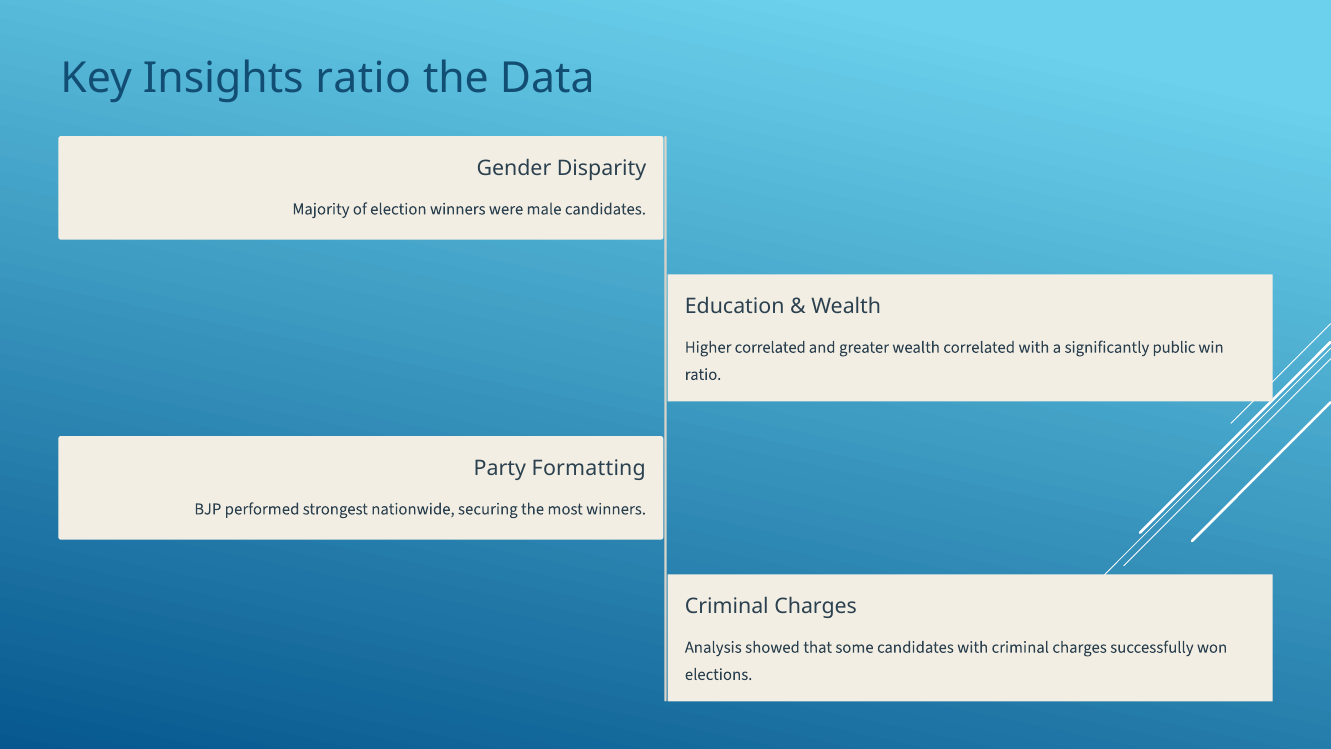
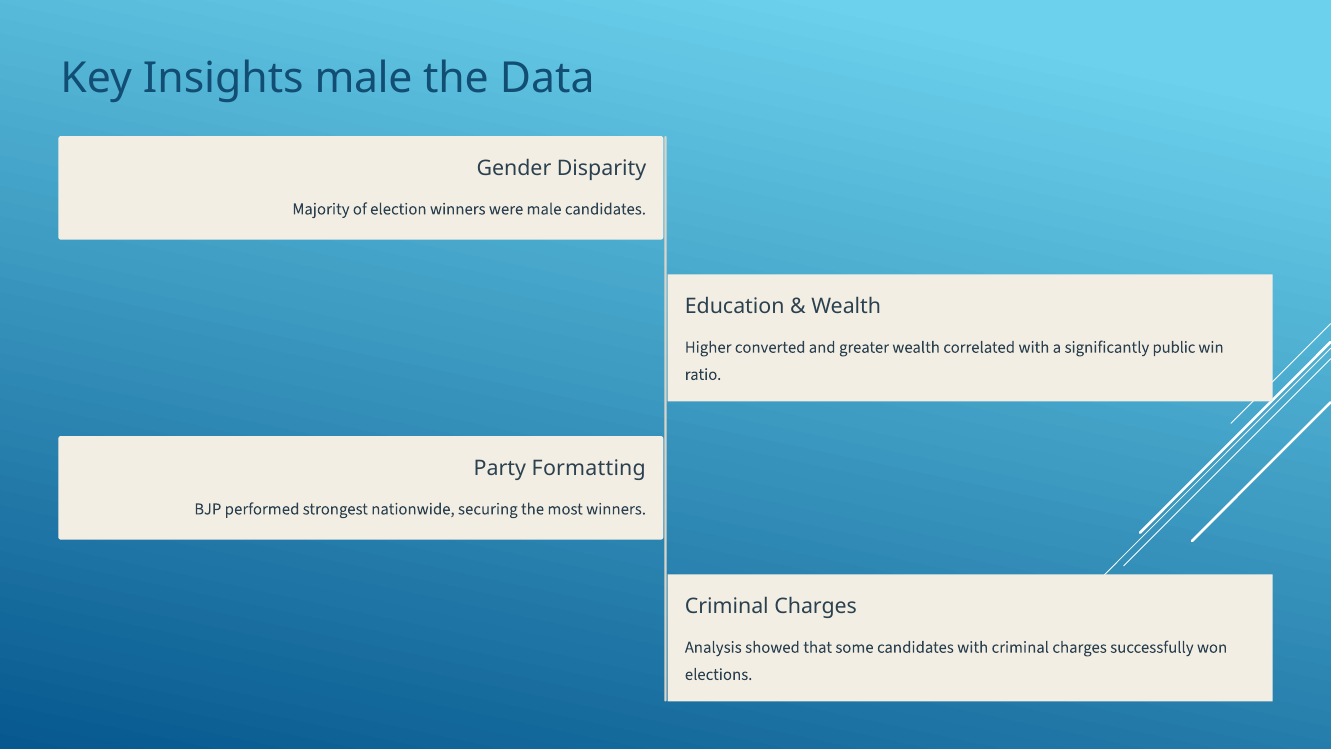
Insights ratio: ratio -> male
Higher correlated: correlated -> converted
